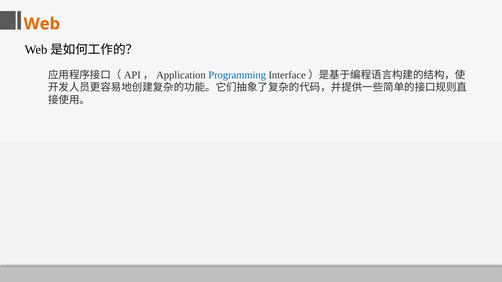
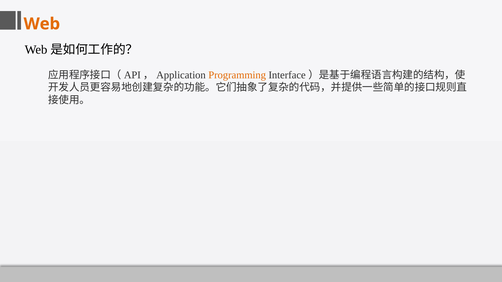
Programming colour: blue -> orange
